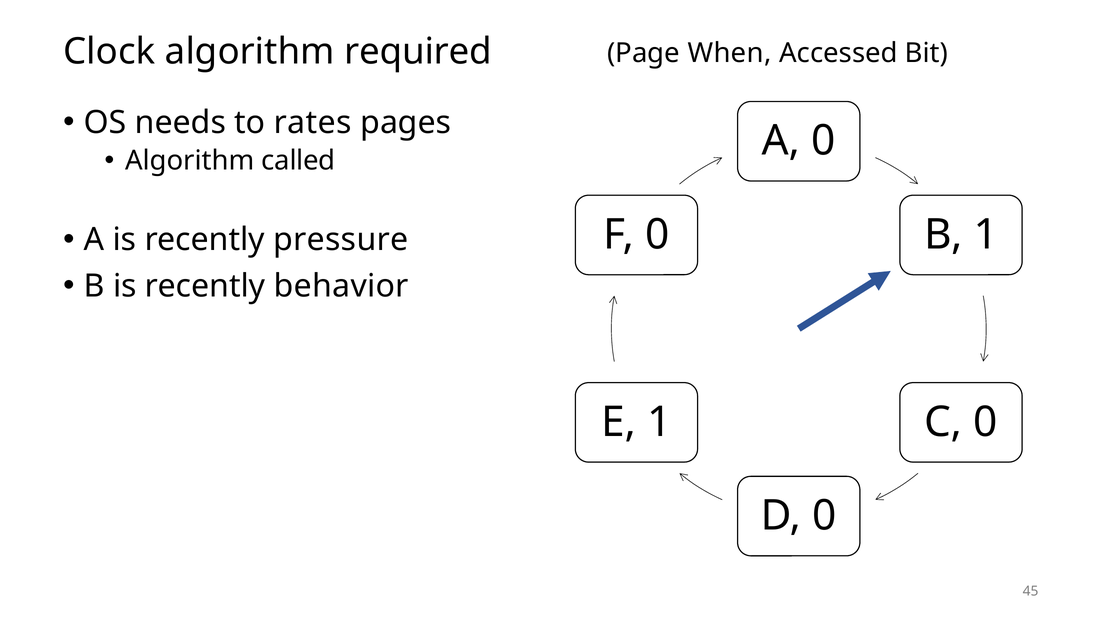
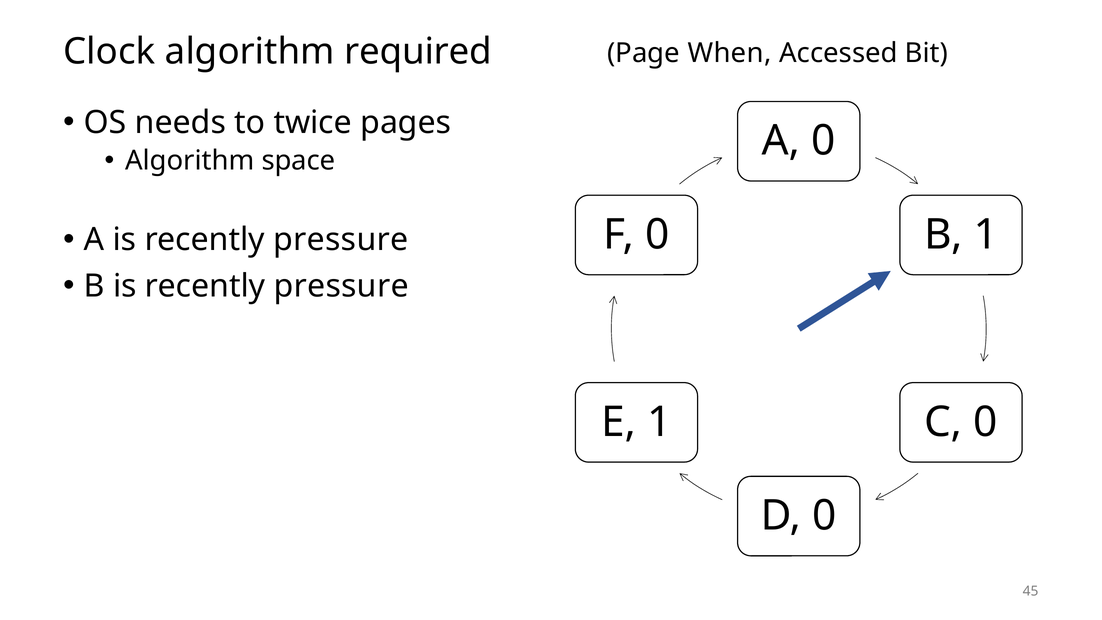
rates: rates -> twice
called: called -> space
B is recently behavior: behavior -> pressure
